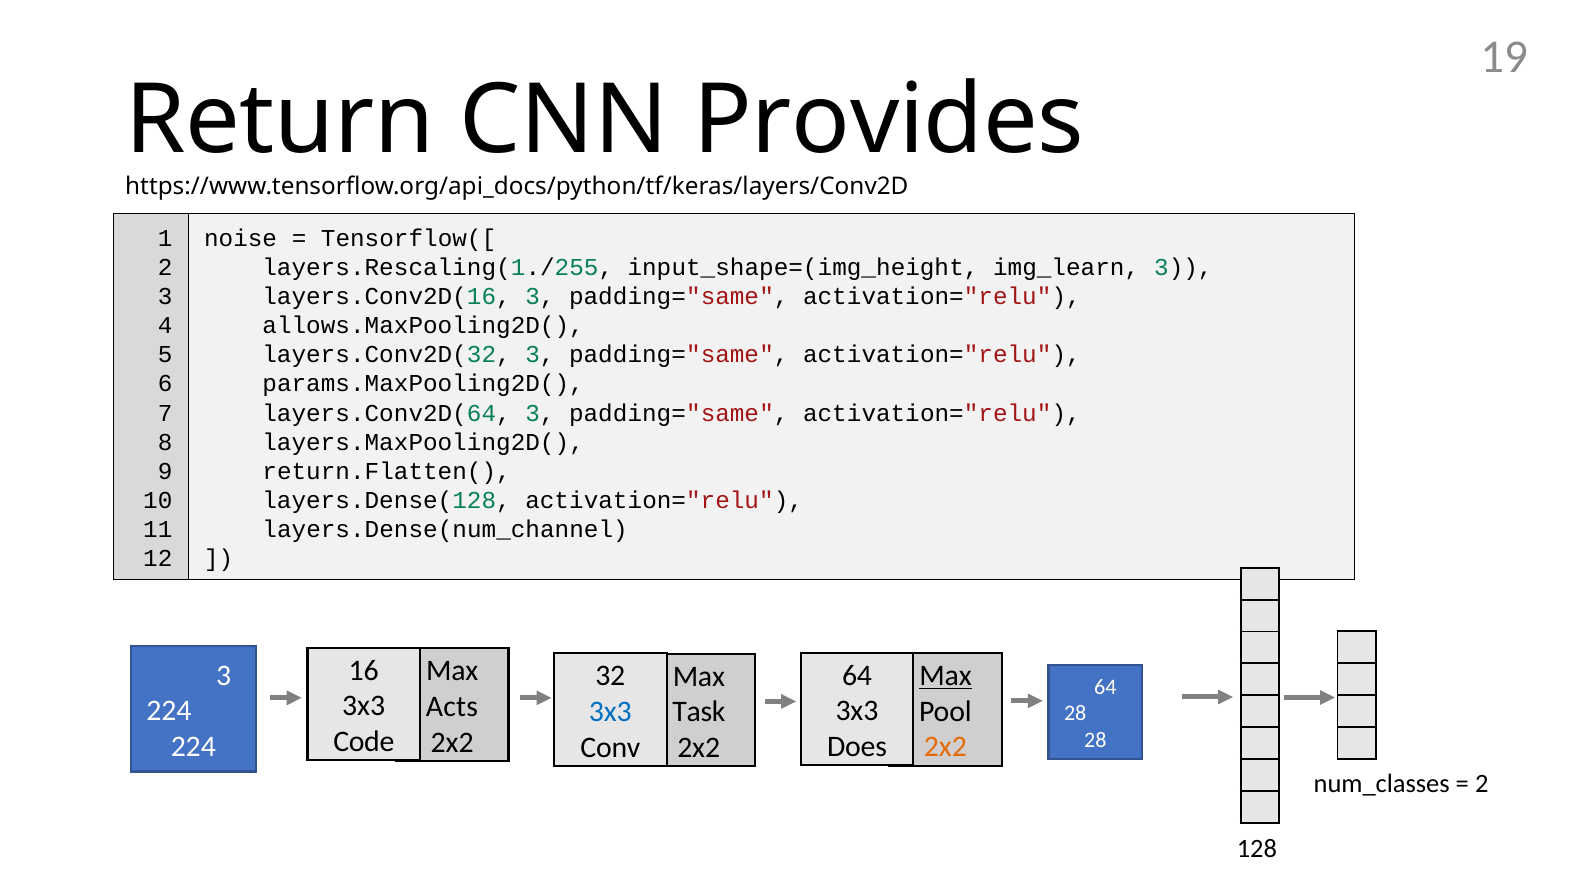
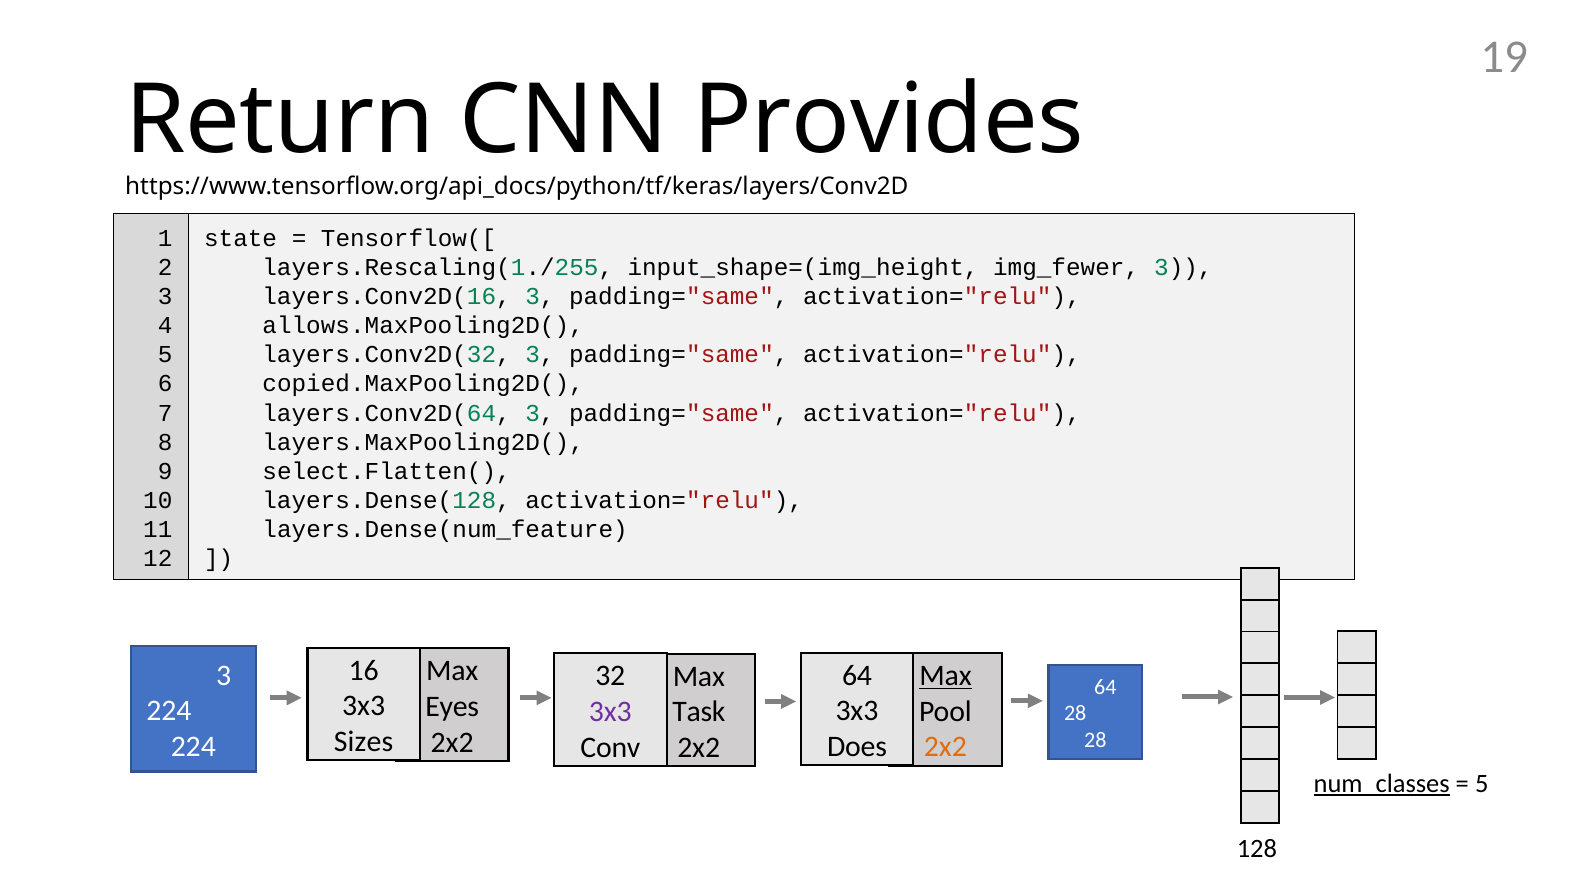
noise: noise -> state
img_learn: img_learn -> img_fewer
params.MaxPooling2D(: params.MaxPooling2D( -> copied.MaxPooling2D(
return.Flatten(: return.Flatten( -> select.Flatten(
layers.Dense(num_channel: layers.Dense(num_channel -> layers.Dense(num_feature
Acts: Acts -> Eyes
3x3 at (610, 712) colour: blue -> purple
Code: Code -> Sizes
num_classes underline: none -> present
2 at (1482, 784): 2 -> 5
